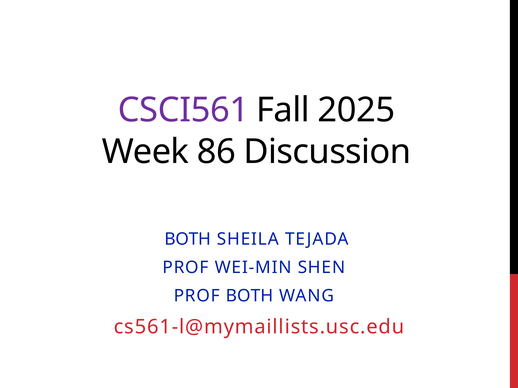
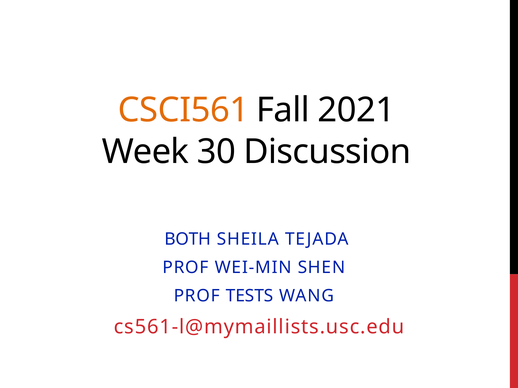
CSCI561 colour: purple -> orange
2025: 2025 -> 2021
86: 86 -> 30
PROF BOTH: BOTH -> TESTS
